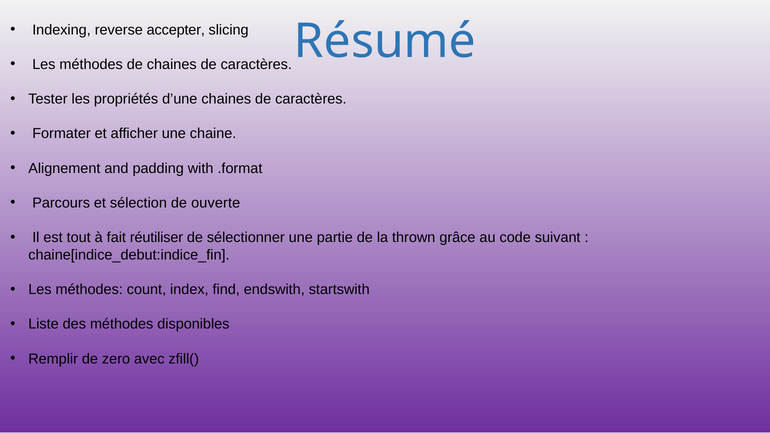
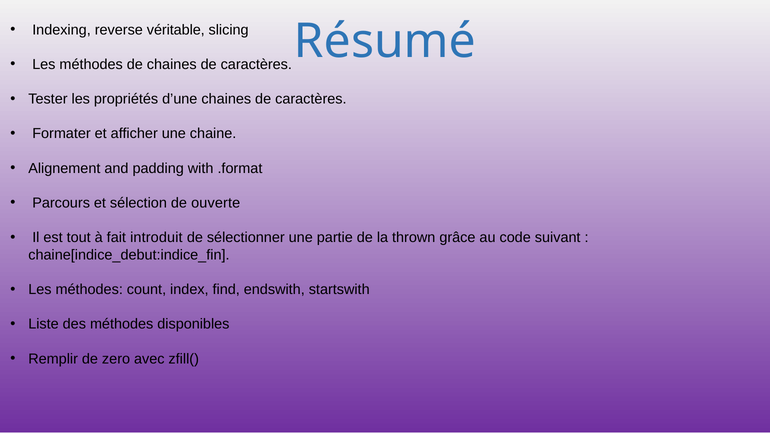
accepter: accepter -> véritable
réutiliser: réutiliser -> introduit
